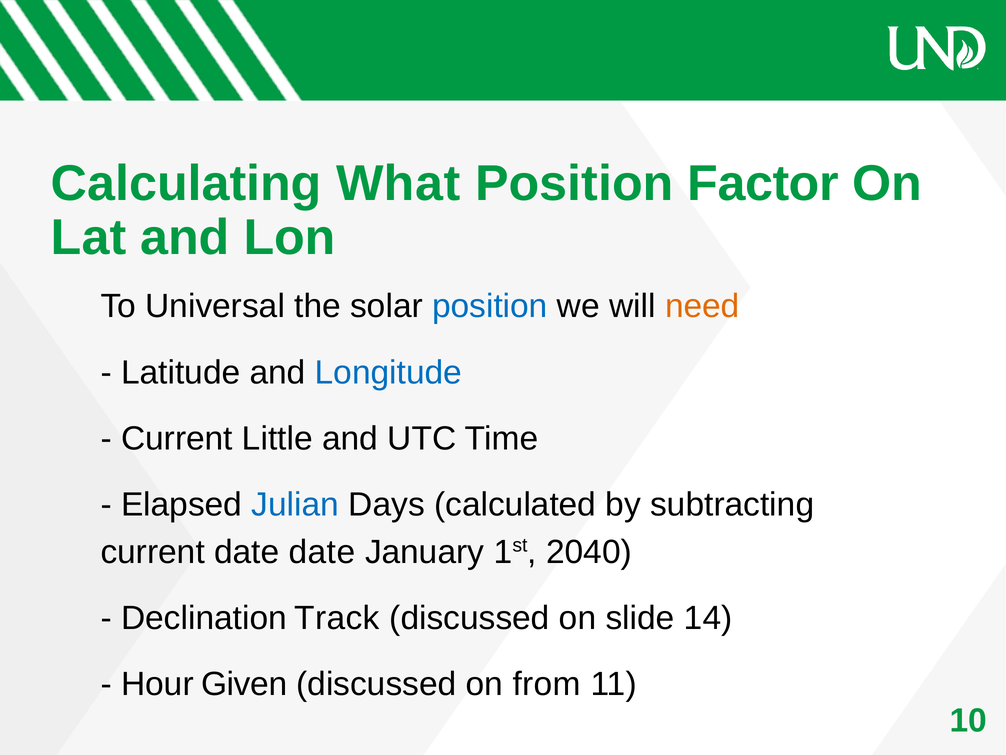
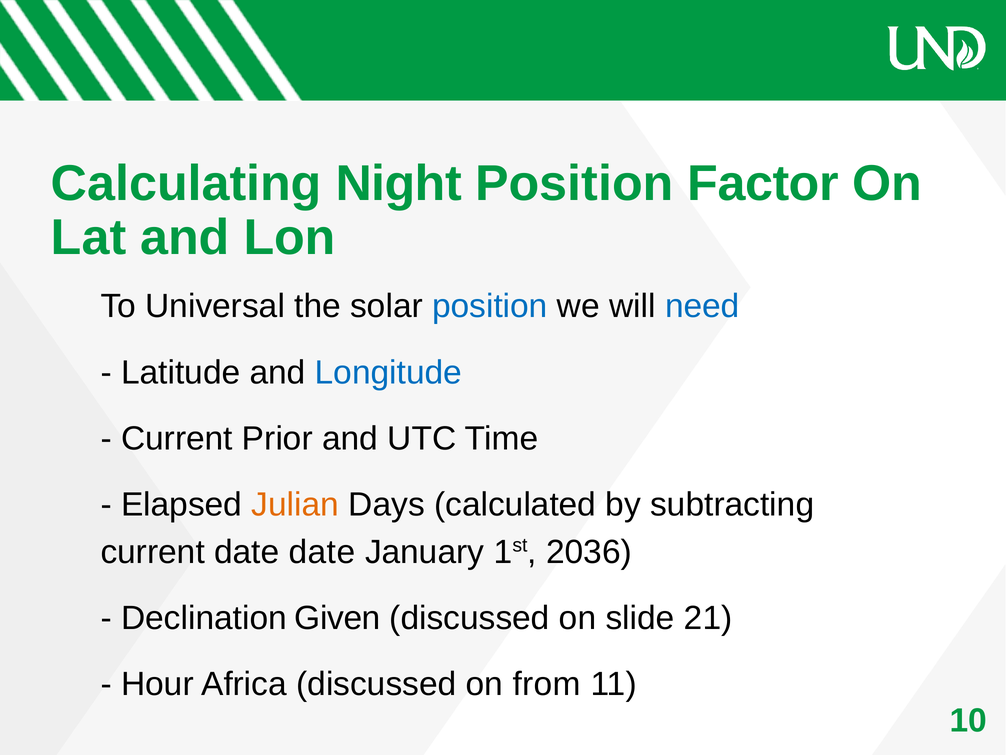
What: What -> Night
need colour: orange -> blue
Little: Little -> Prior
Julian colour: blue -> orange
2040: 2040 -> 2036
Track: Track -> Given
14: 14 -> 21
Given: Given -> Africa
